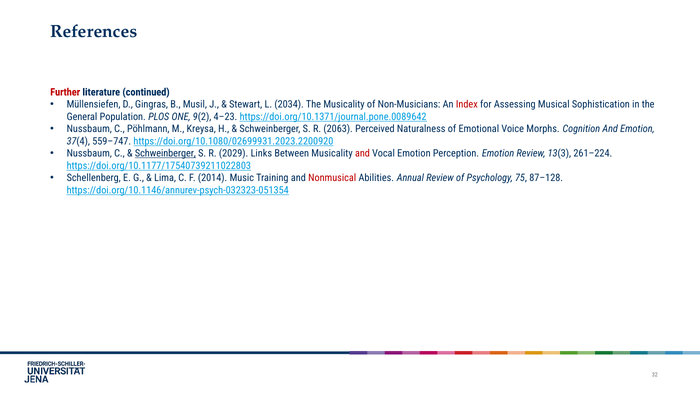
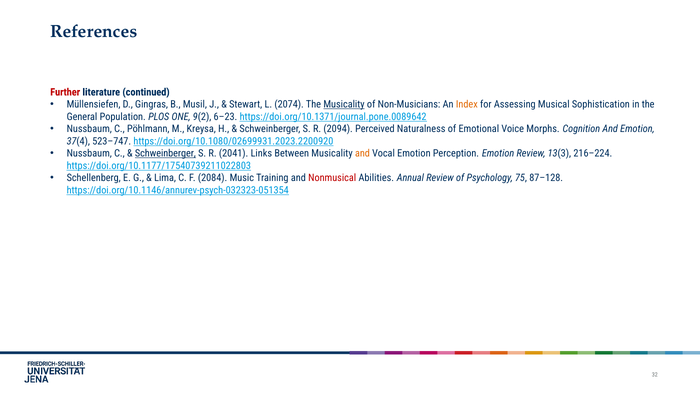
2034: 2034 -> 2074
Musicality at (344, 104) underline: none -> present
Index colour: red -> orange
4–23: 4–23 -> 6–23
2063: 2063 -> 2094
559–747: 559–747 -> 523–747
2029: 2029 -> 2041
and at (362, 153) colour: red -> orange
261–224: 261–224 -> 216–224
2014: 2014 -> 2084
